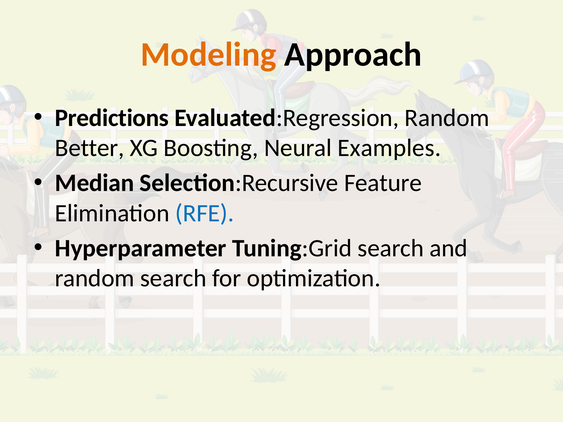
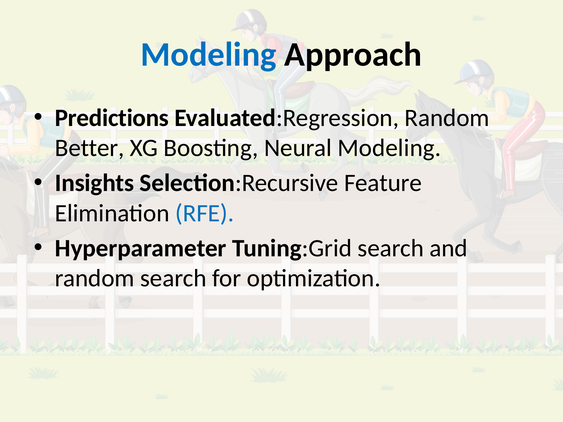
Modeling at (208, 55) colour: orange -> blue
Neural Examples: Examples -> Modeling
Median: Median -> Insights
